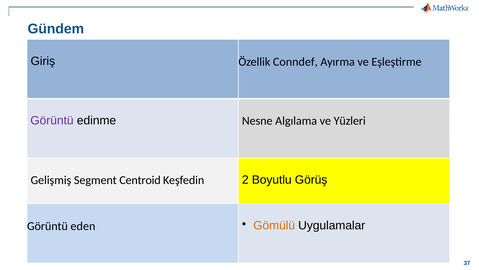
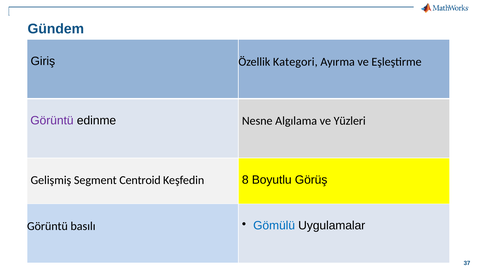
Conndef: Conndef -> Kategori
2: 2 -> 8
eden: eden -> basılı
Gömülü colour: orange -> blue
